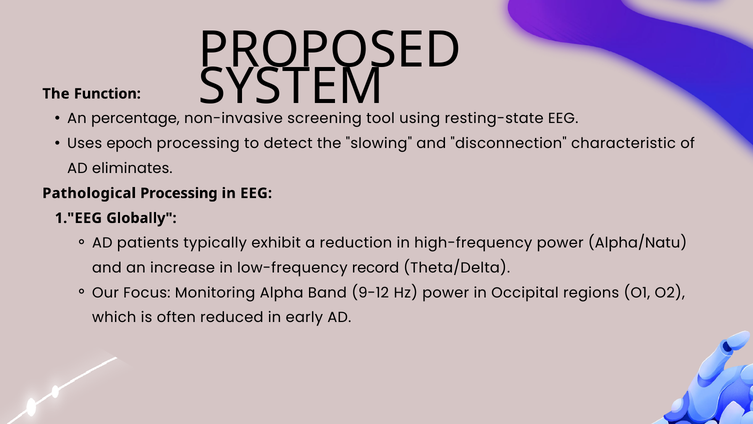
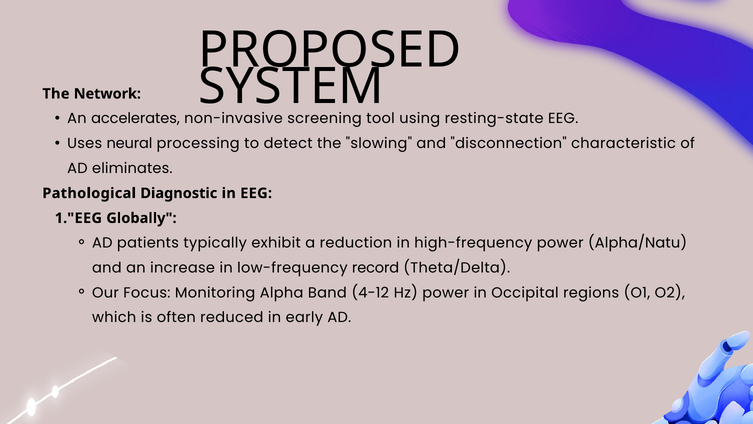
Function: Function -> Network
percentage: percentage -> accelerates
epoch: epoch -> neural
Pathological Processing: Processing -> Diagnostic
9-12: 9-12 -> 4-12
